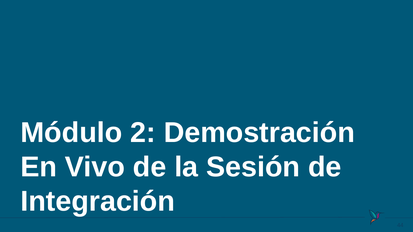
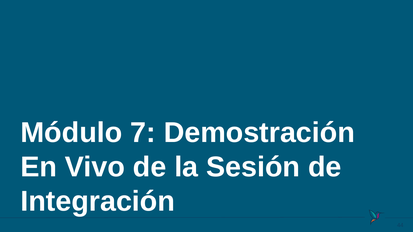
2: 2 -> 7
